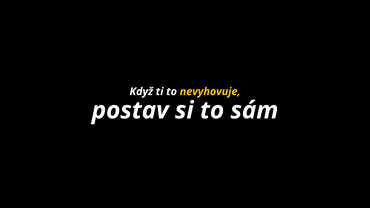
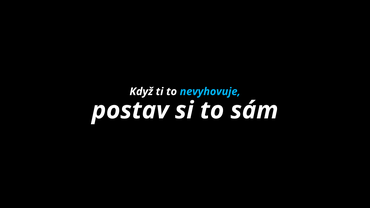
nevyhovuje colour: yellow -> light blue
